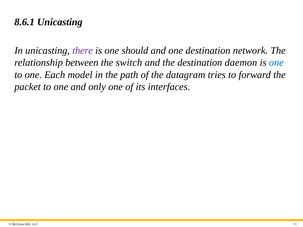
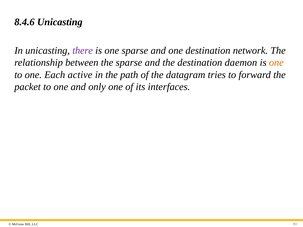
8.6.1: 8.6.1 -> 8.4.6
one should: should -> sparse
the switch: switch -> sparse
one at (276, 63) colour: blue -> orange
model: model -> active
